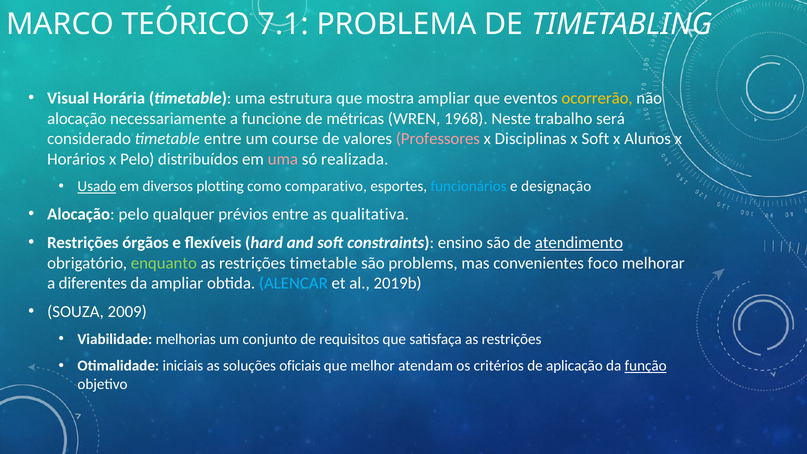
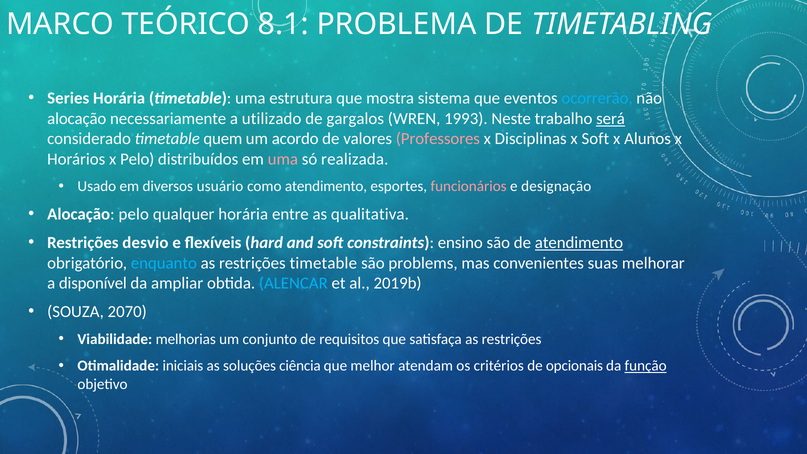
7.1: 7.1 -> 8.1
Visual: Visual -> Series
mostra ampliar: ampliar -> sistema
ocorrerão colour: yellow -> light blue
funcione: funcione -> utilizado
métricas: métricas -> gargalos
1968: 1968 -> 1993
será underline: none -> present
timetable entre: entre -> quem
course: course -> acordo
Usado underline: present -> none
plotting: plotting -> usuário
como comparativo: comparativo -> atendimento
funcionários colour: light blue -> pink
qualquer prévios: prévios -> horária
órgãos: órgãos -> desvio
enquanto colour: light green -> light blue
foco: foco -> suas
diferentes: diferentes -> disponível
2009: 2009 -> 2070
oficiais: oficiais -> ciência
aplicação: aplicação -> opcionais
